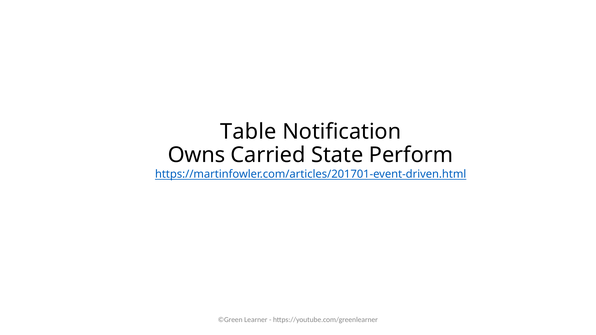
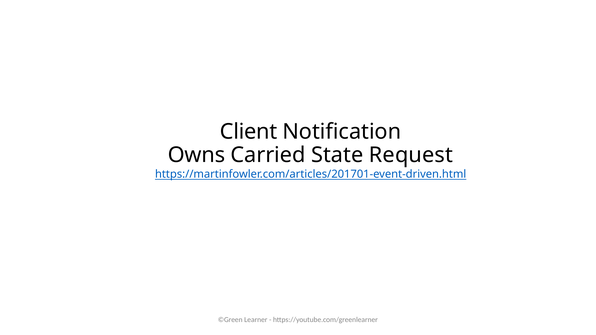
Table: Table -> Client
Perform: Perform -> Request
